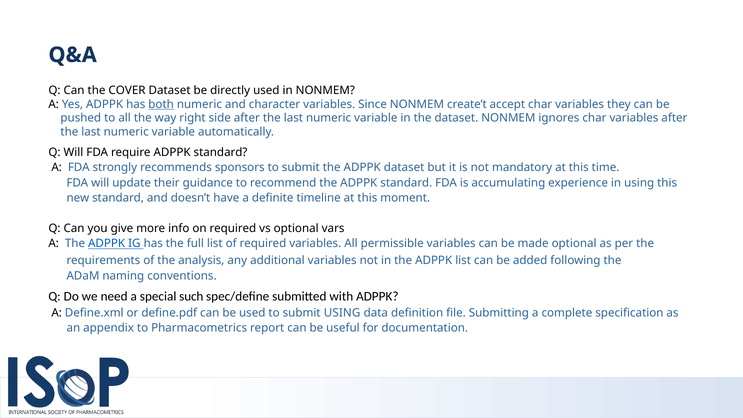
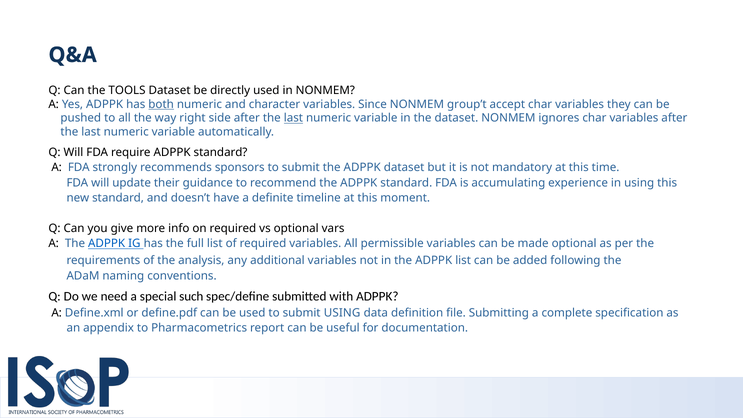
COVER: COVER -> TOOLS
create’t: create’t -> group’t
last at (293, 118) underline: none -> present
